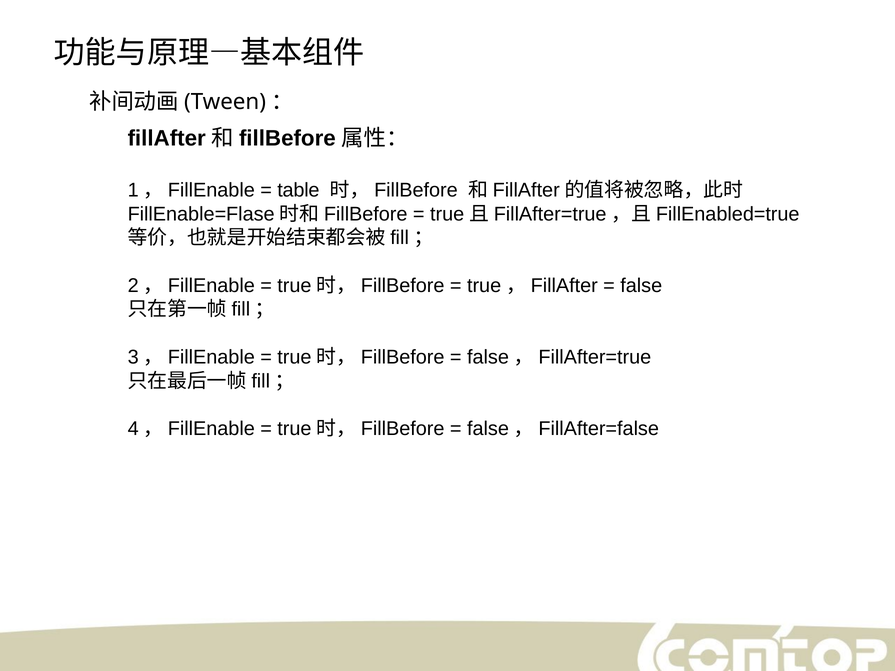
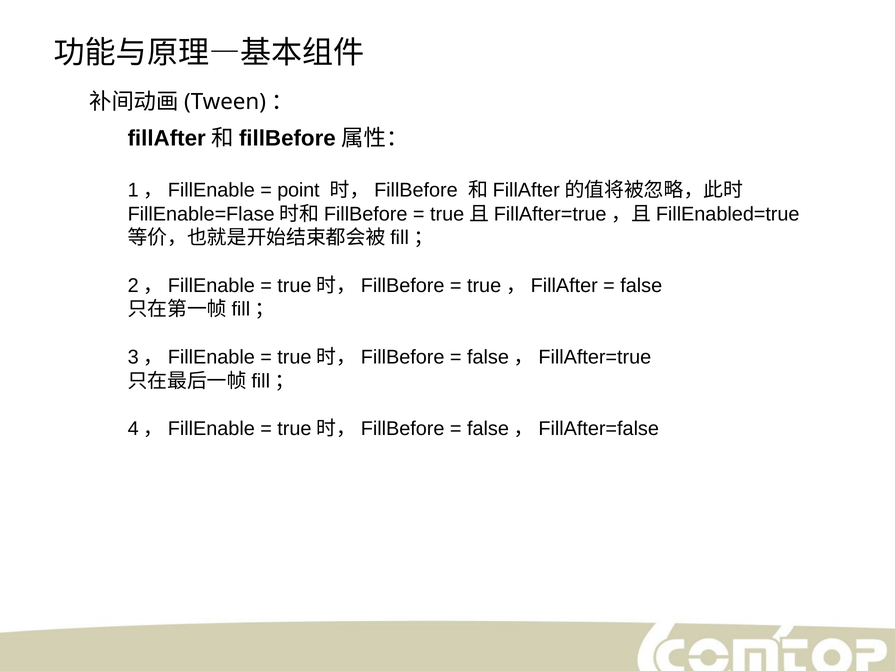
table: table -> point
